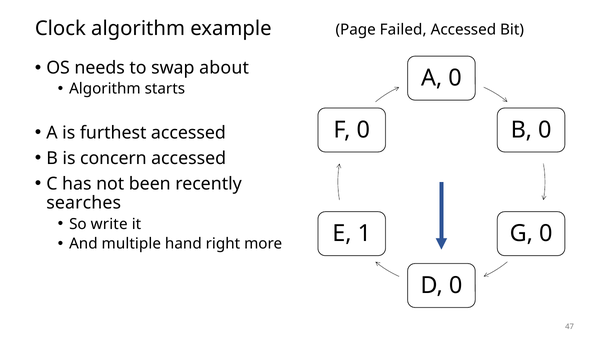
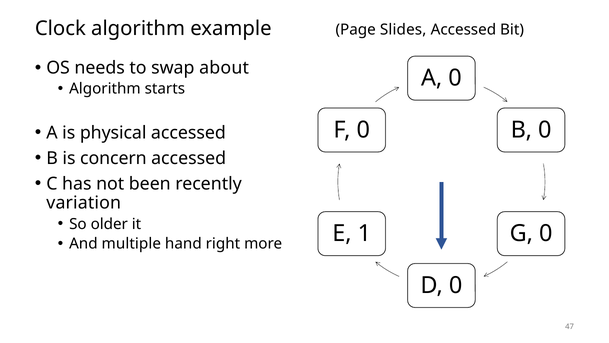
Failed: Failed -> Slides
furthest: furthest -> physical
searches: searches -> variation
write: write -> older
